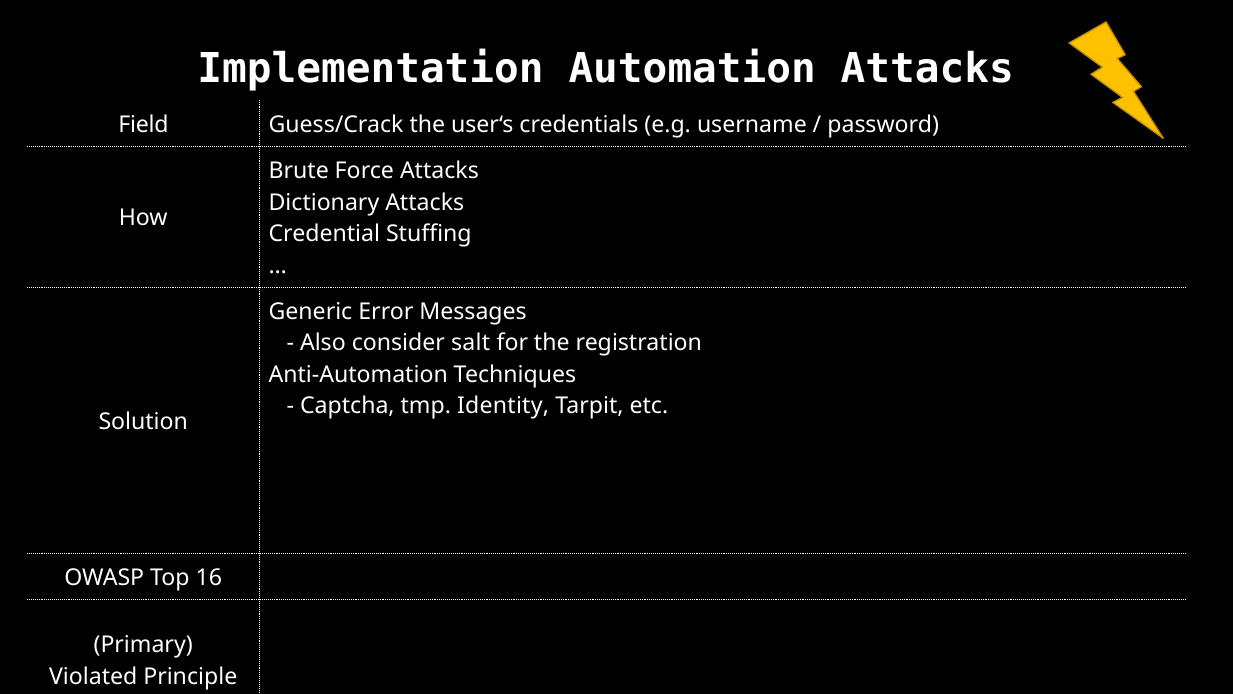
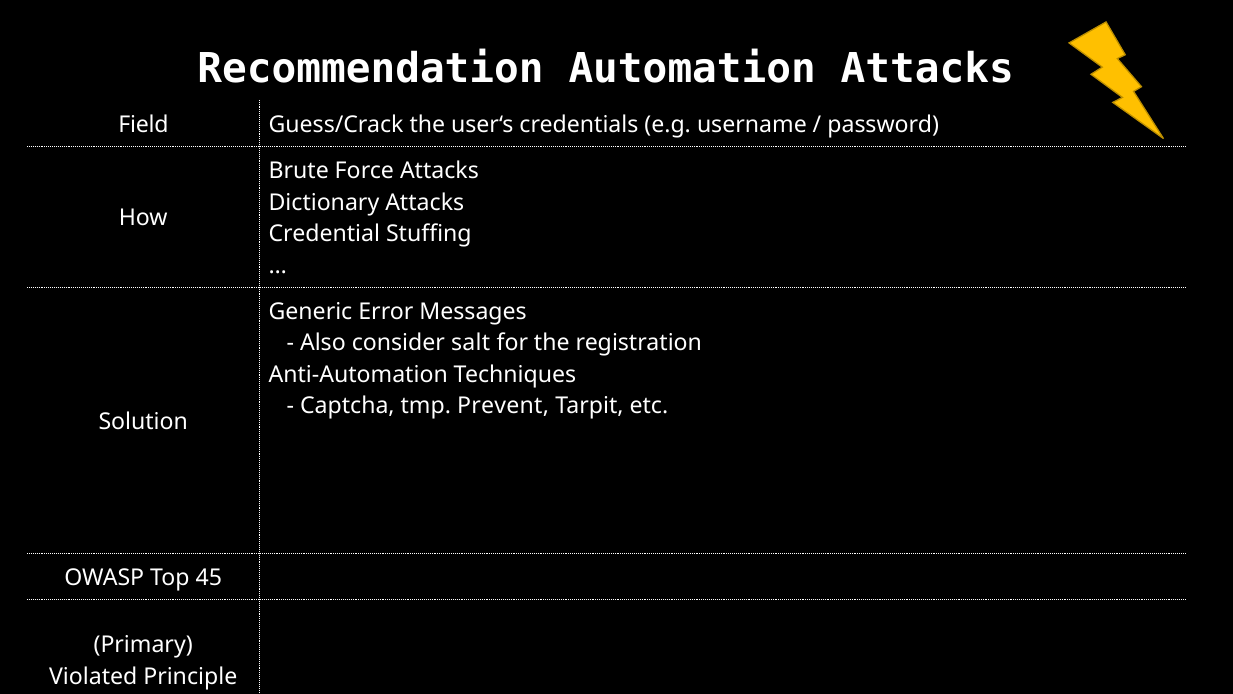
Implementation: Implementation -> Recommendation
Identity: Identity -> Prevent
16: 16 -> 45
